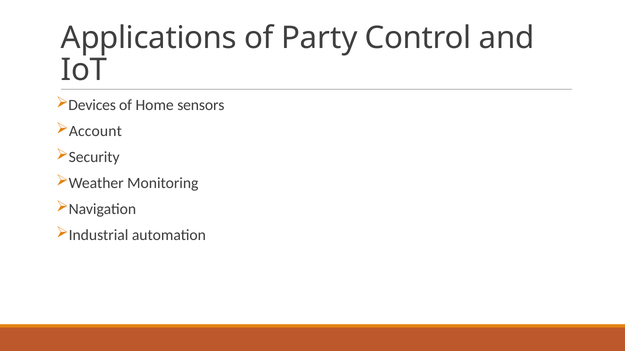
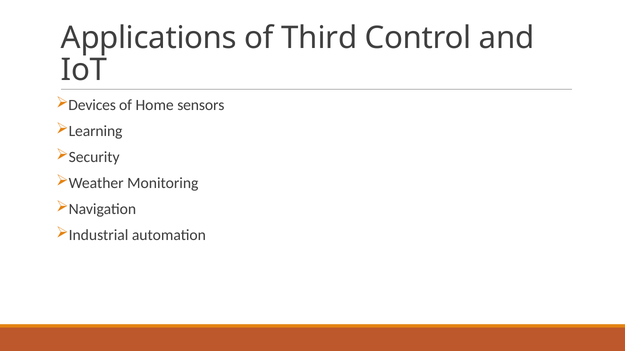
Party: Party -> Third
Account: Account -> Learning
